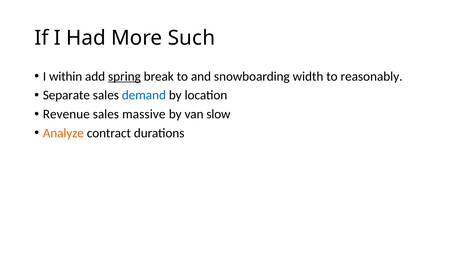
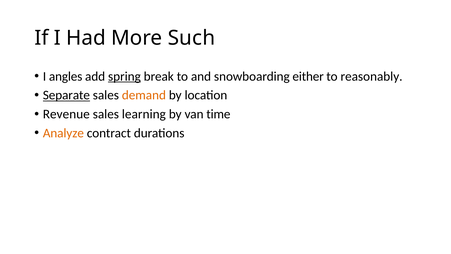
within: within -> angles
width: width -> either
Separate underline: none -> present
demand colour: blue -> orange
massive: massive -> learning
slow: slow -> time
